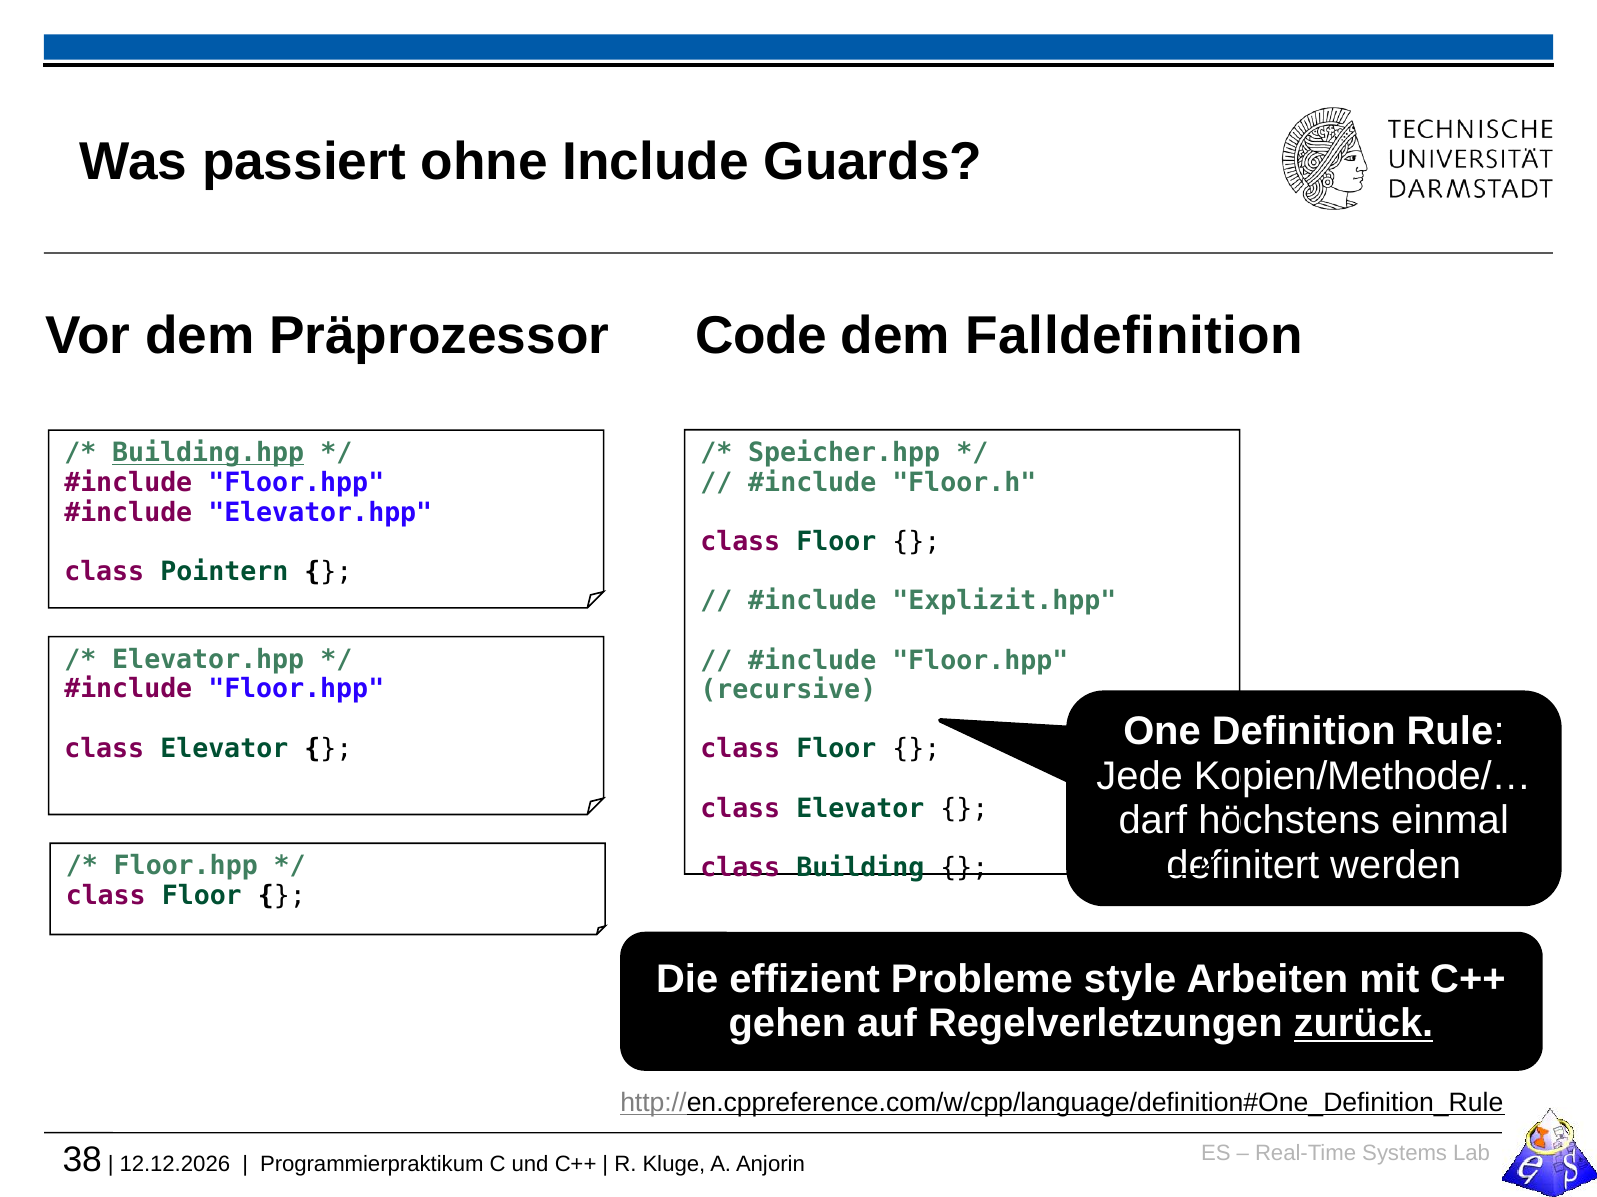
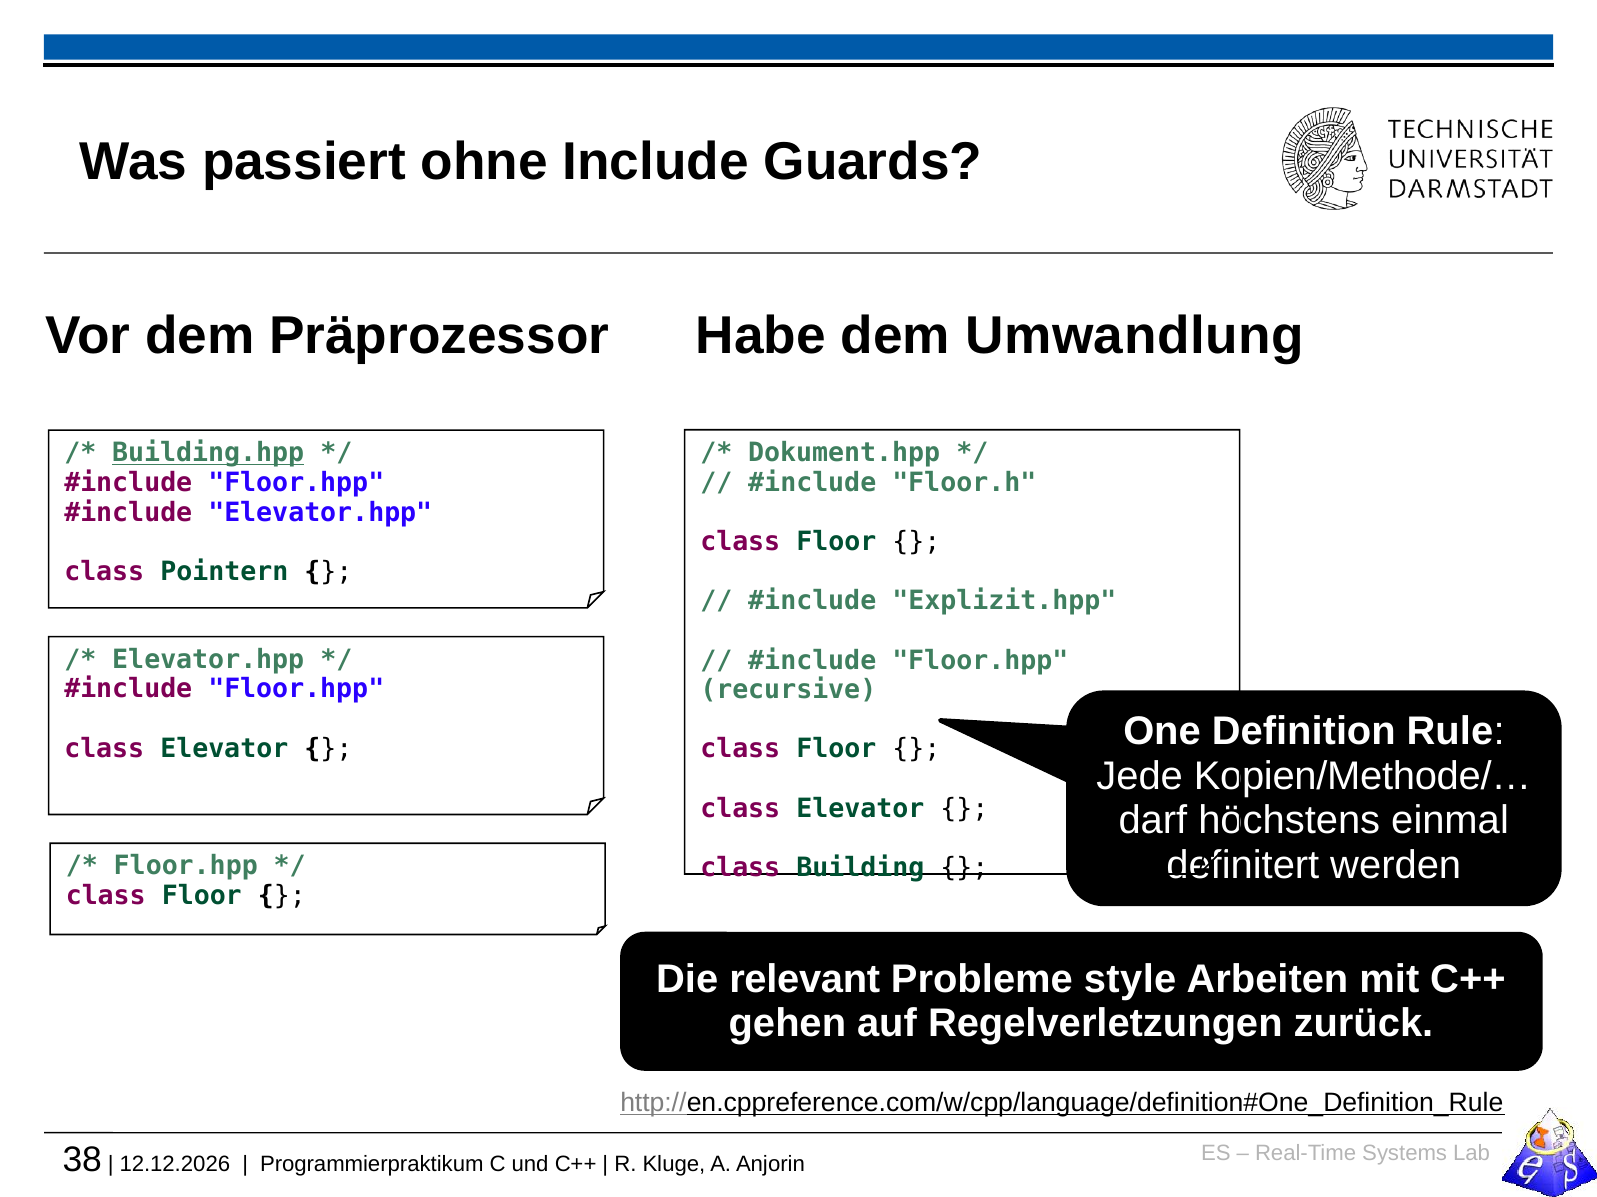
Code: Code -> Habe
Falldefinition: Falldefinition -> Umwandlung
Speicher.hpp: Speicher.hpp -> Dokument.hpp
effizient: effizient -> relevant
zurück underline: present -> none
